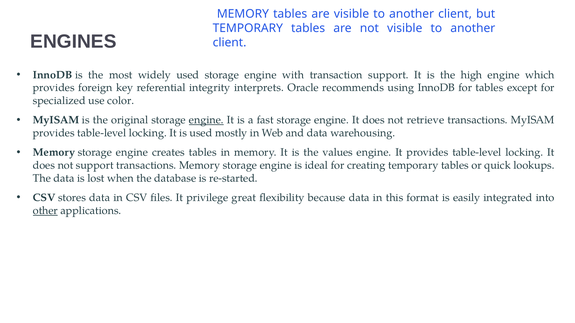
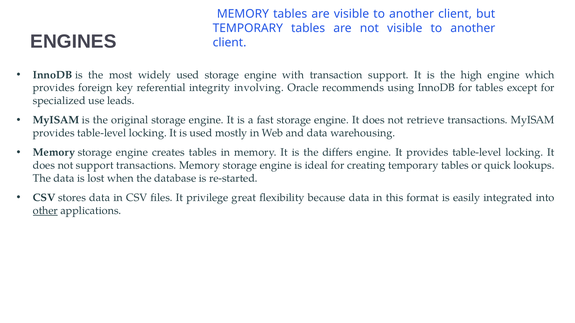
interprets: interprets -> involving
color: color -> leads
engine at (206, 120) underline: present -> none
values: values -> differs
